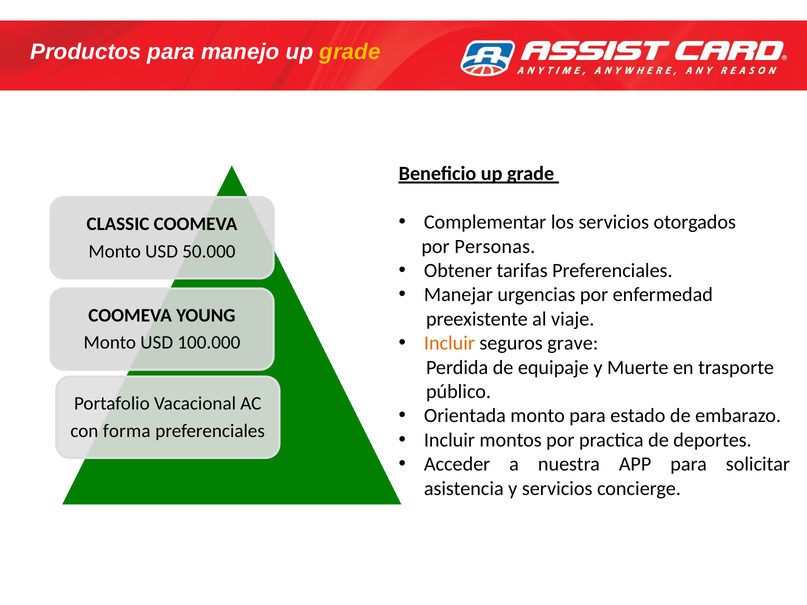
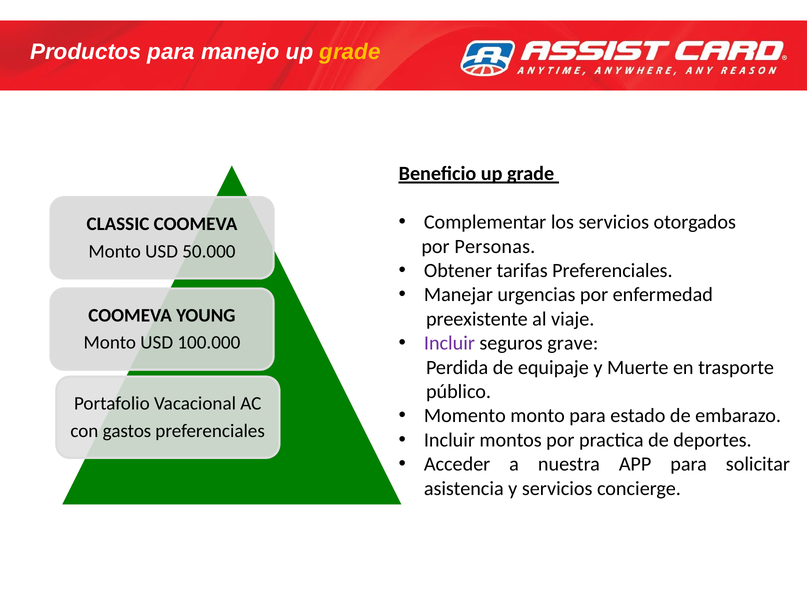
Incluir at (449, 343) colour: orange -> purple
Orientada: Orientada -> Momento
forma: forma -> gastos
